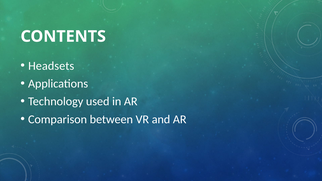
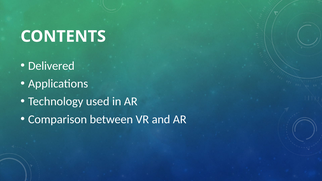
Headsets: Headsets -> Delivered
